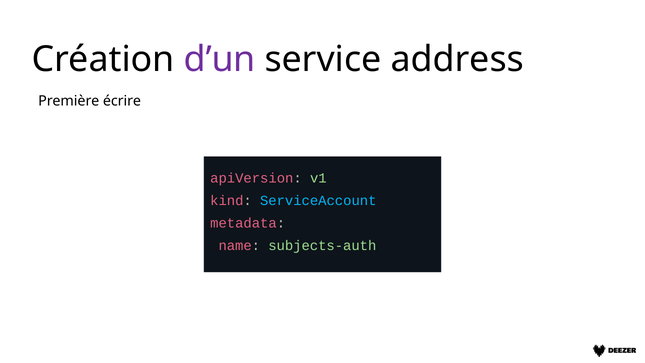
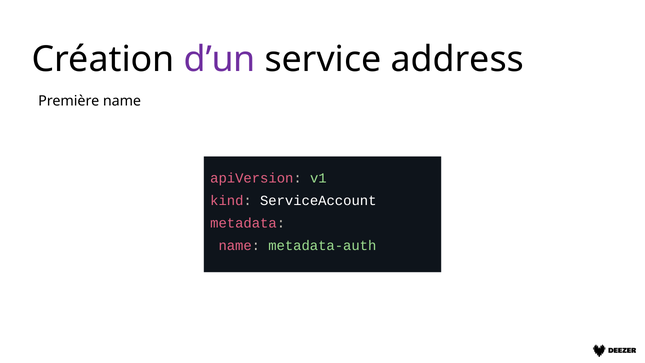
Première écrire: écrire -> name
ServiceAccount colour: light blue -> white
subjects-auth: subjects-auth -> metadata-auth
